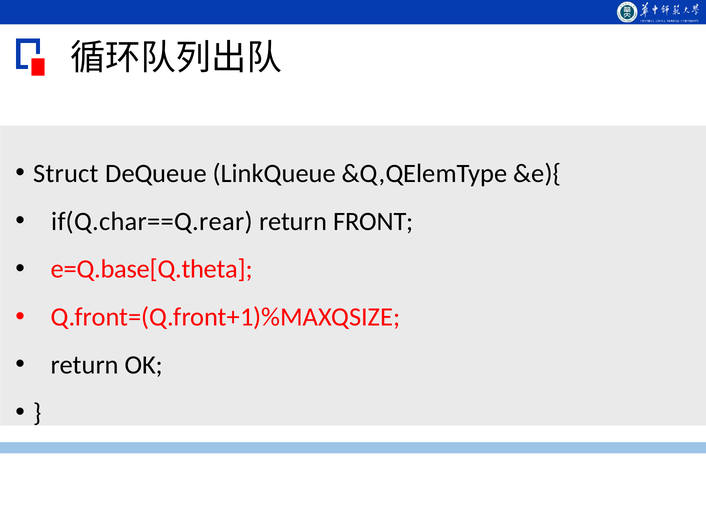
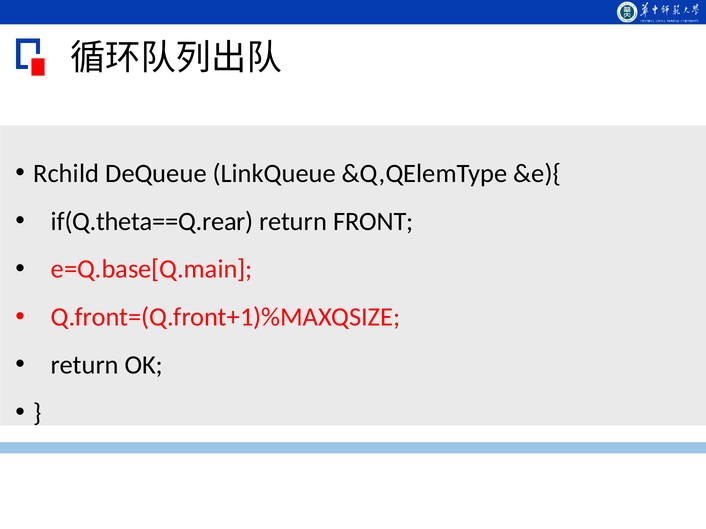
Struct: Struct -> Rchild
if(Q.char==Q.rear: if(Q.char==Q.rear -> if(Q.theta==Q.rear
e=Q.base[Q.theta: e=Q.base[Q.theta -> e=Q.base[Q.main
